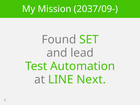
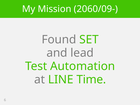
2037/09-: 2037/09- -> 2060/09-
Next: Next -> Time
